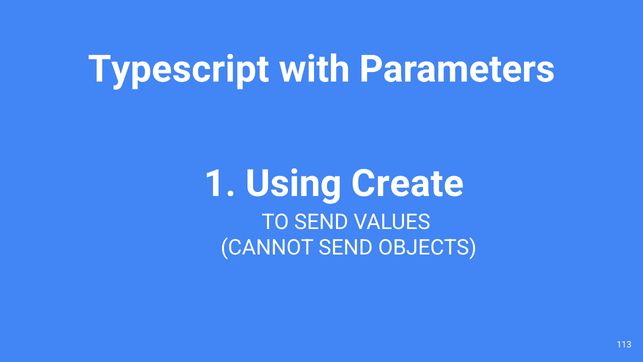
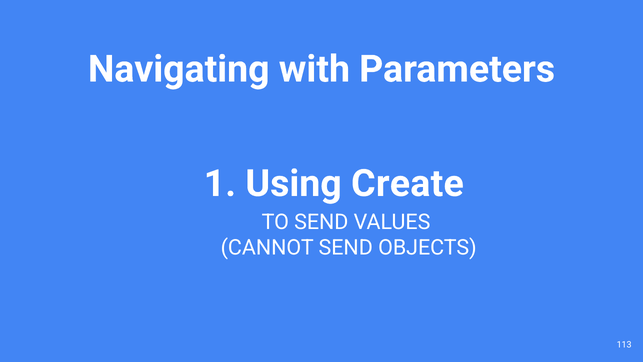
Typescript: Typescript -> Navigating
